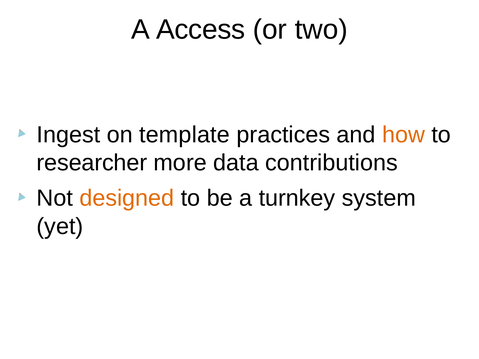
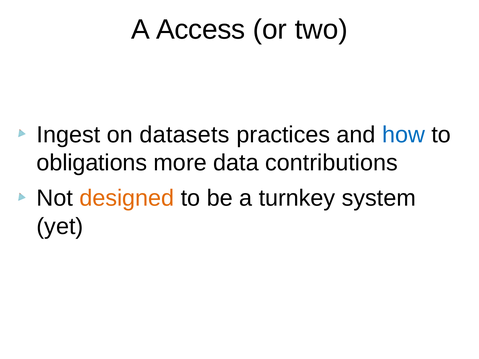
template: template -> datasets
how colour: orange -> blue
researcher: researcher -> obligations
